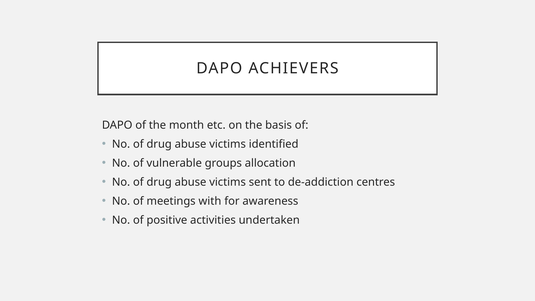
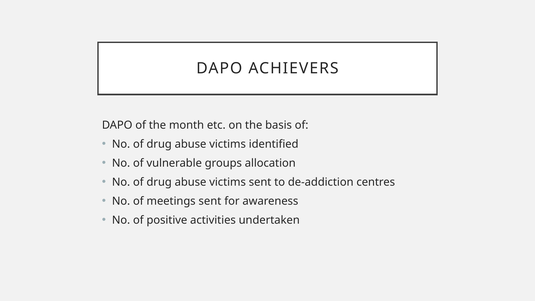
meetings with: with -> sent
